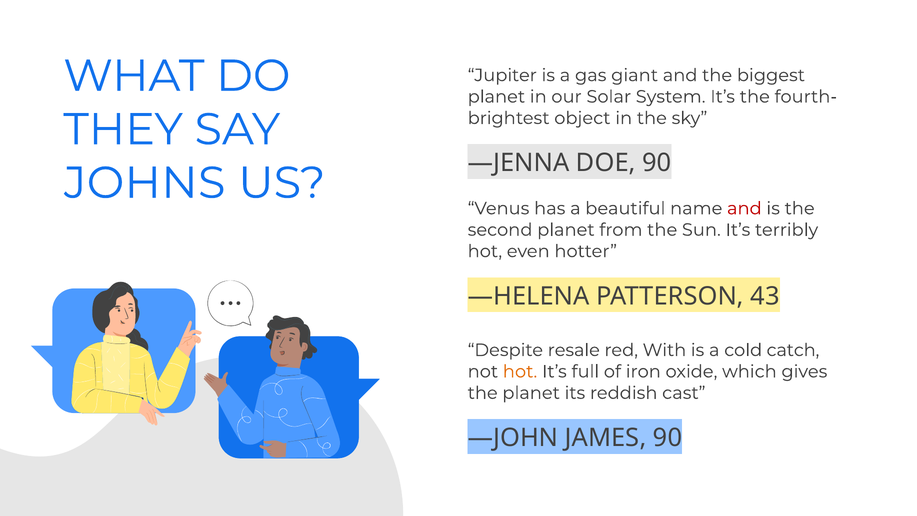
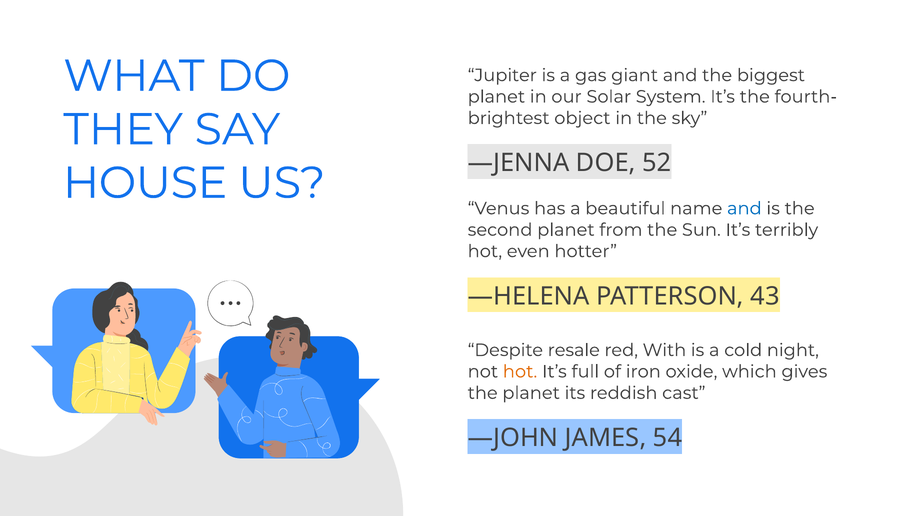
DOE 90: 90 -> 52
JOHNS: JOHNS -> HOUSE
and at (744, 208) colour: red -> blue
catch: catch -> night
JAMES 90: 90 -> 54
